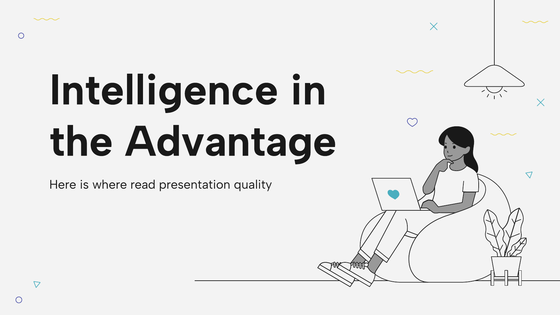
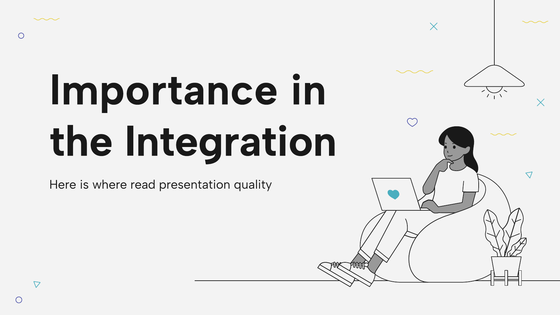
Intelligence: Intelligence -> Importance
Advantage: Advantage -> Integration
